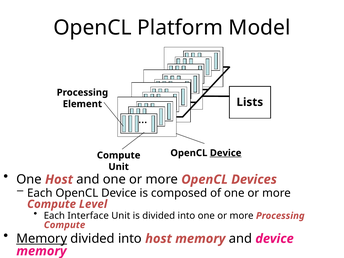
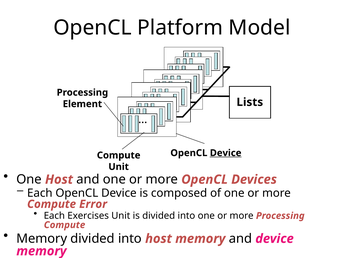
Level: Level -> Error
Interface: Interface -> Exercises
Memory at (42, 239) underline: present -> none
